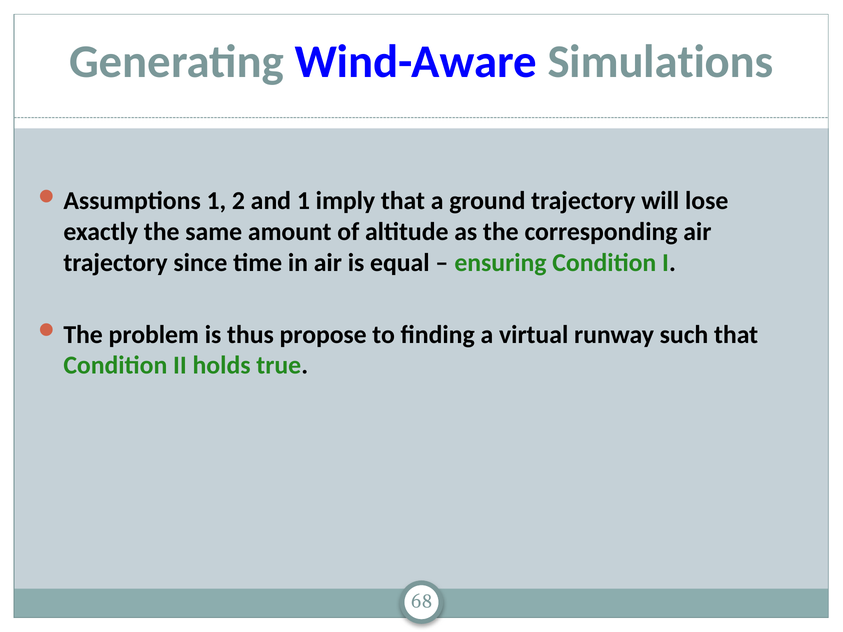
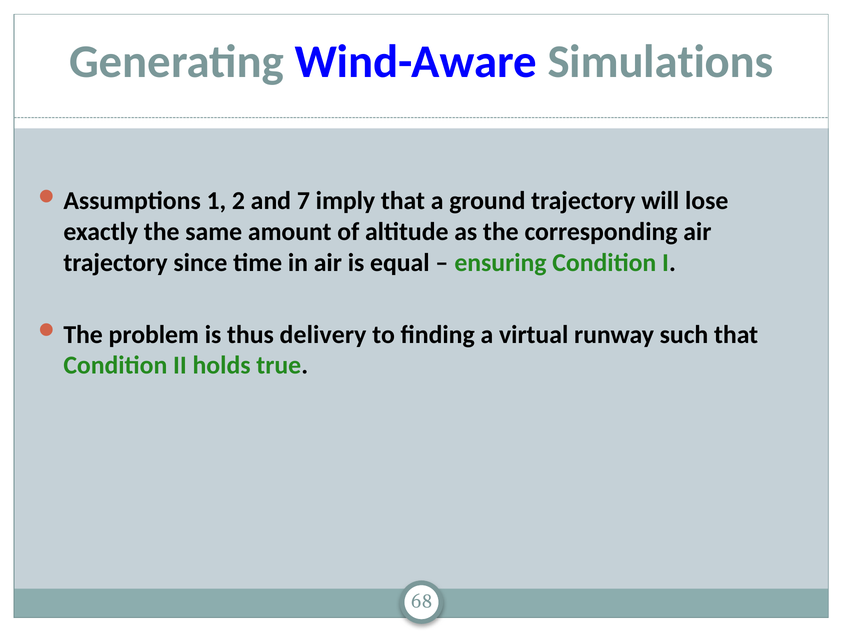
and 1: 1 -> 7
propose: propose -> delivery
